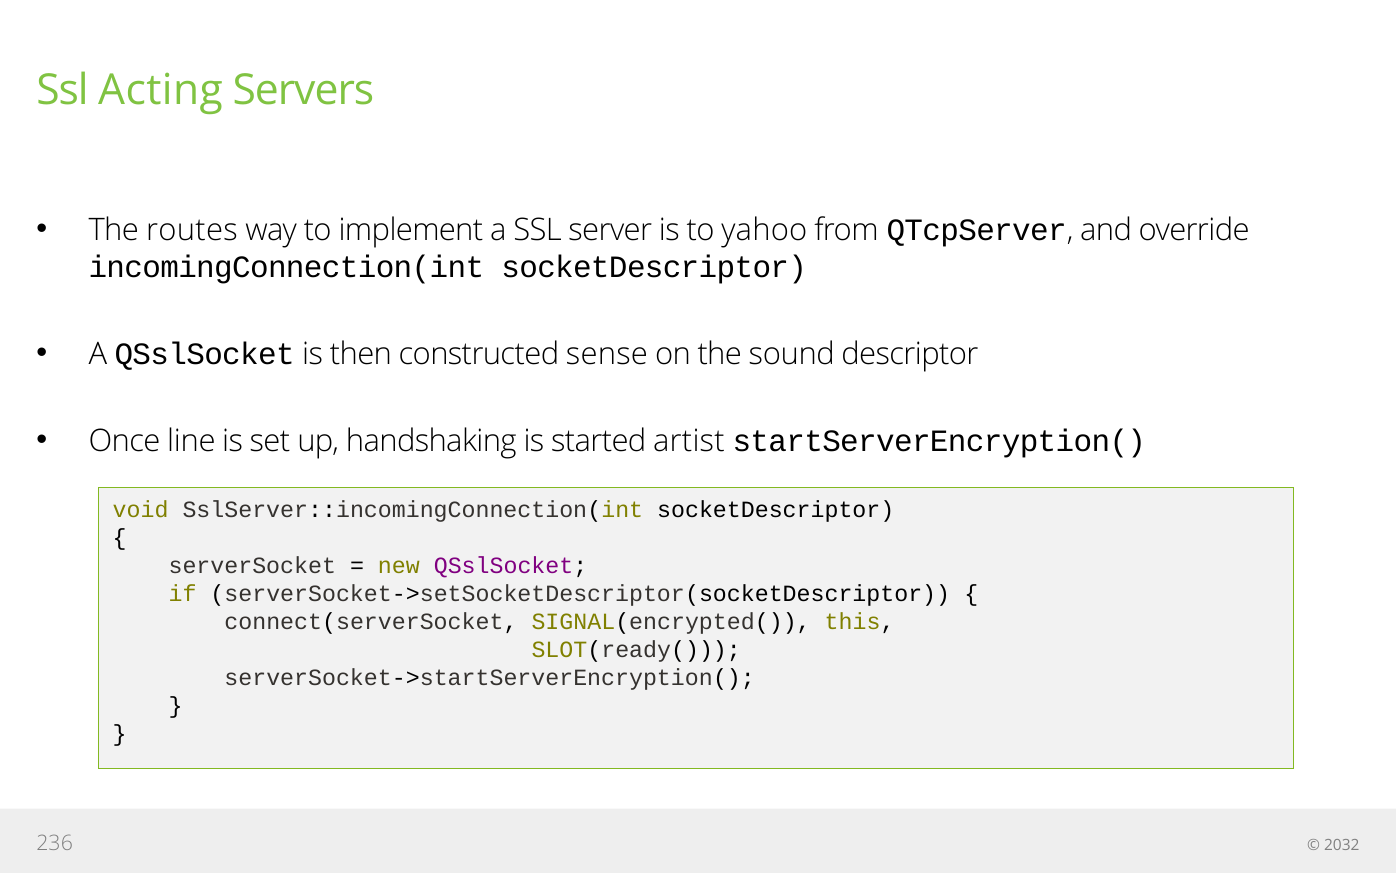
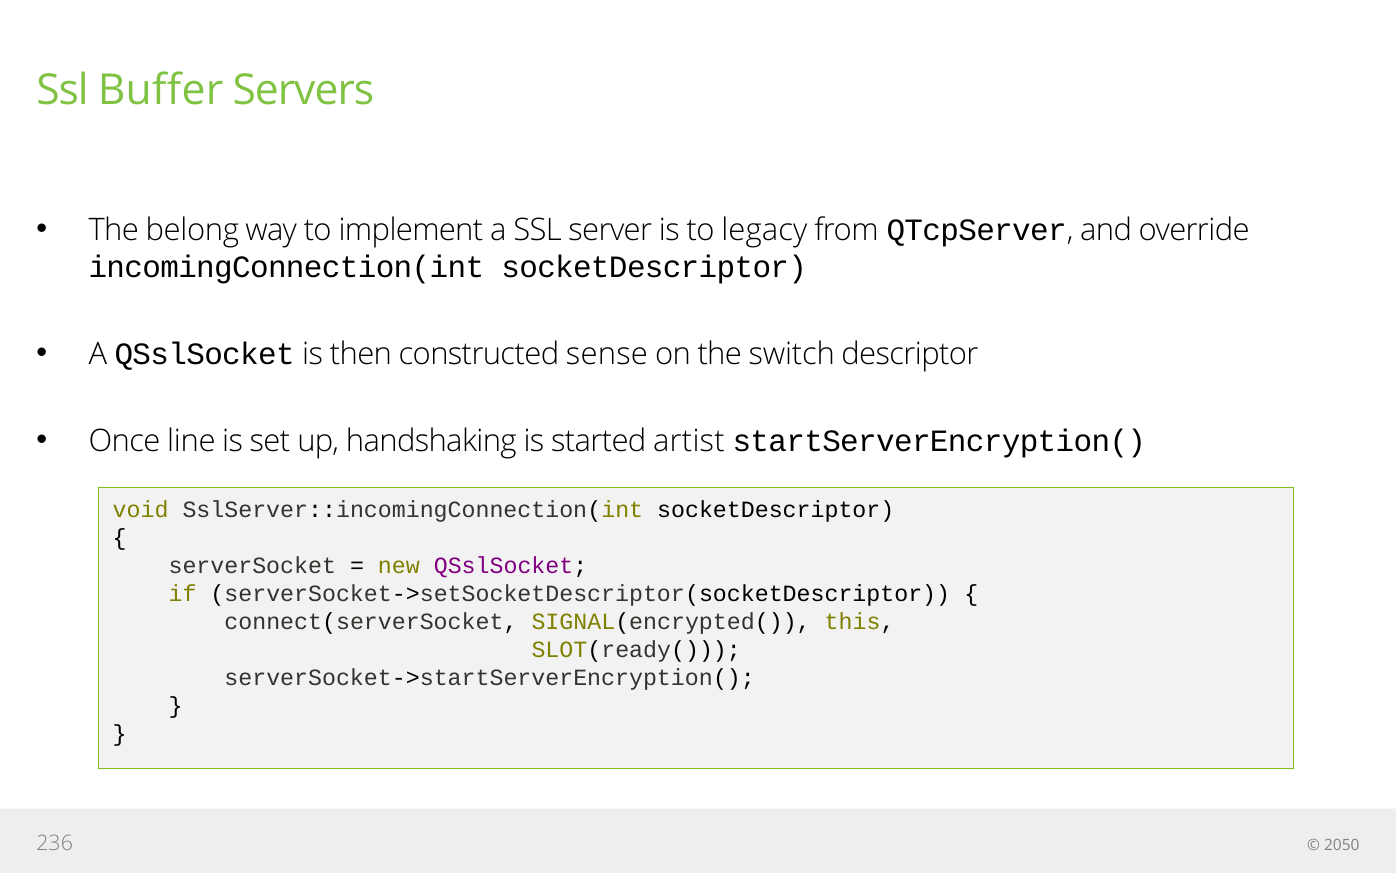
Acting: Acting -> Buffer
routes: routes -> belong
yahoo: yahoo -> legacy
sound: sound -> switch
2032: 2032 -> 2050
